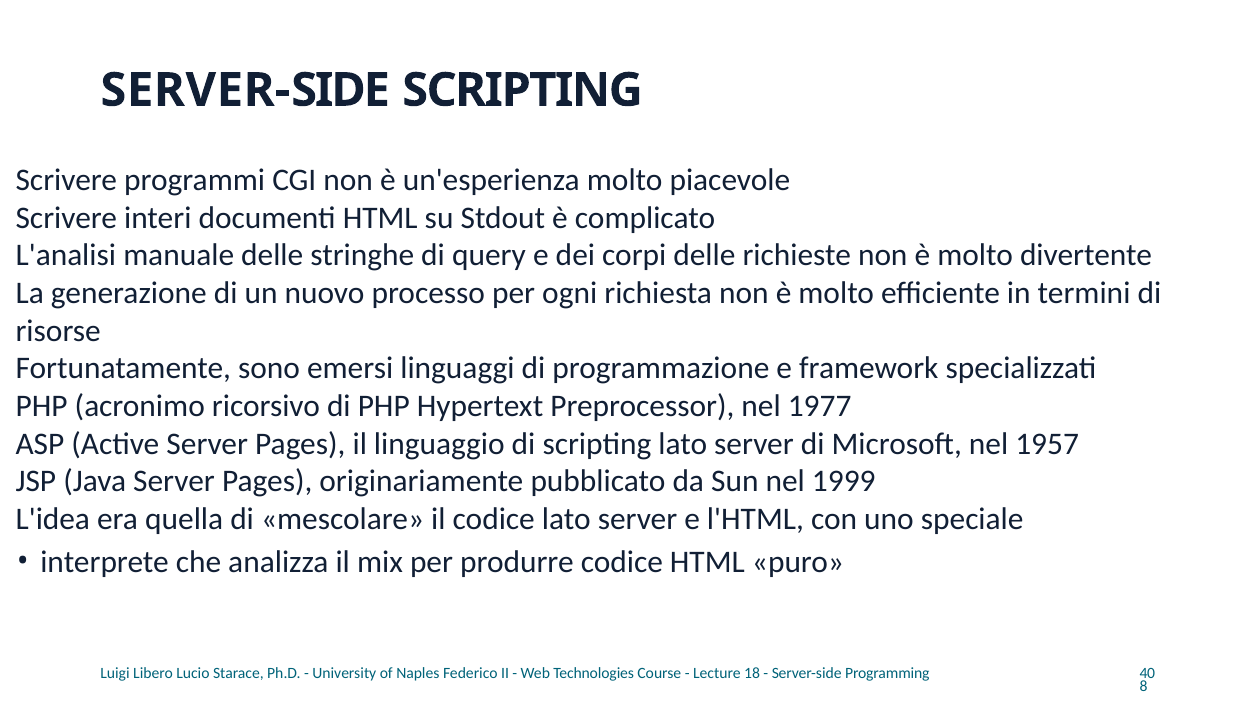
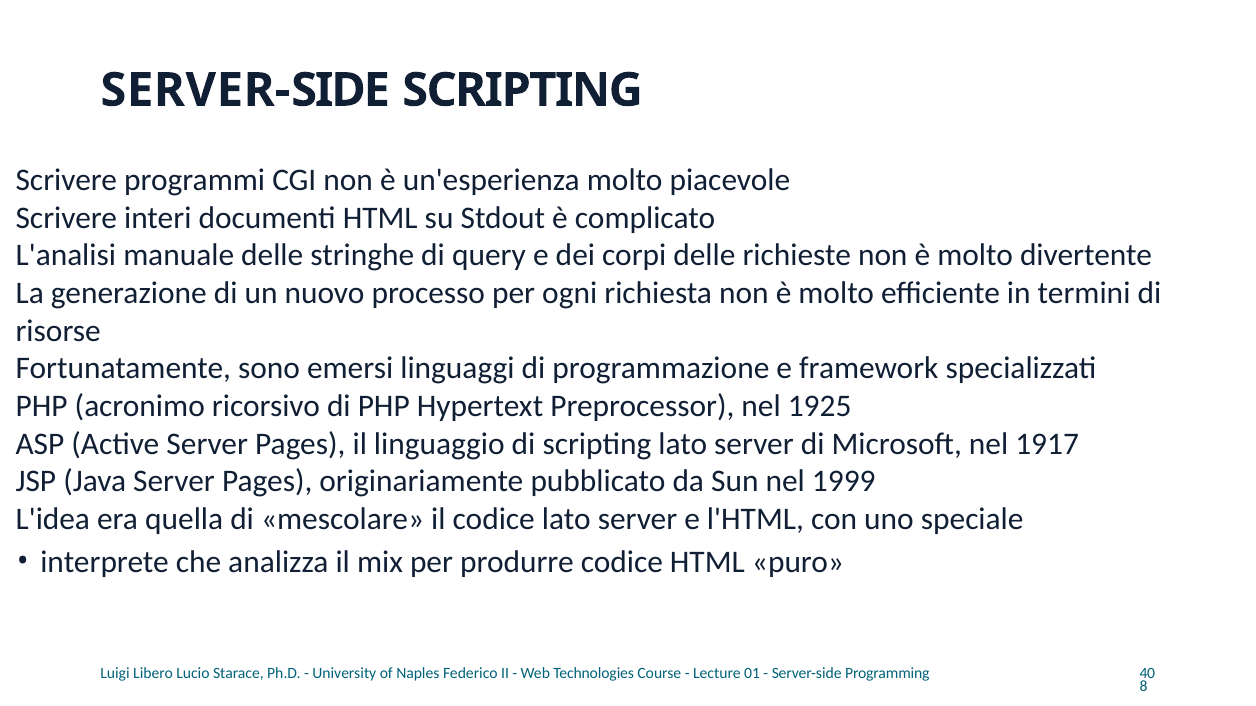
1977: 1977 -> 1925
1957: 1957 -> 1917
18: 18 -> 01
